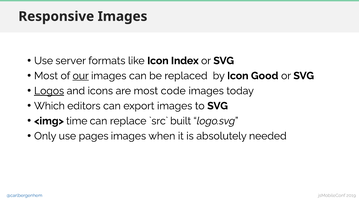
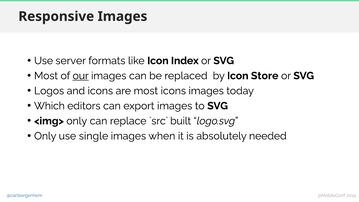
Good: Good -> Store
Logos underline: present -> none
most code: code -> icons
<img> time: time -> only
pages: pages -> single
